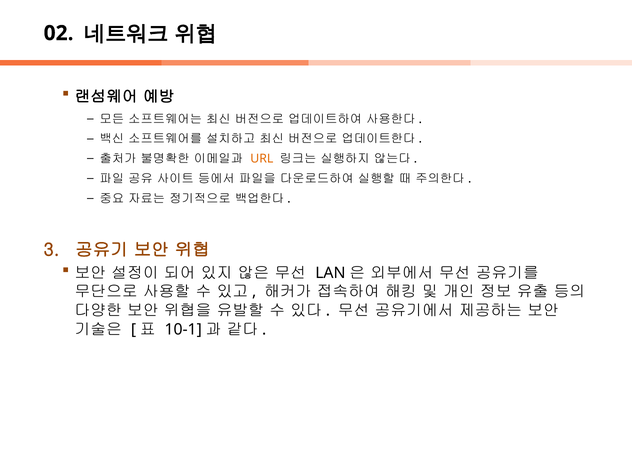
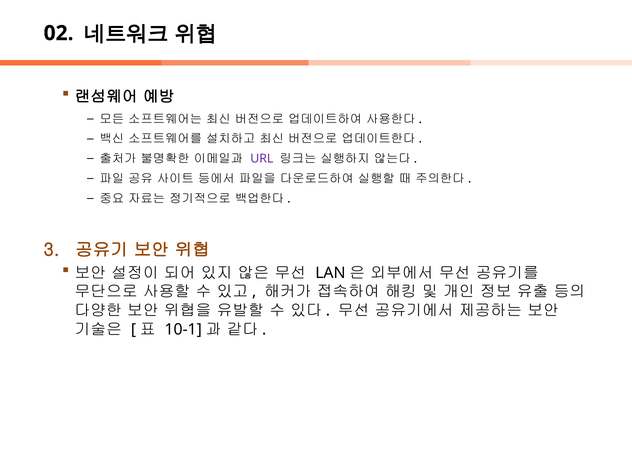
URL colour: orange -> purple
